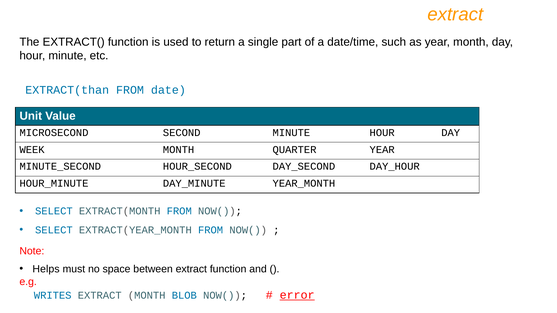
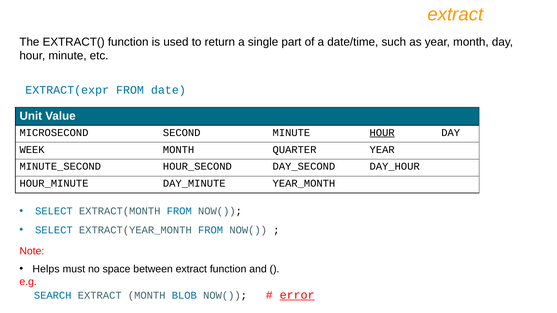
EXTRACT(than: EXTRACT(than -> EXTRACT(expr
HOUR at (382, 133) underline: none -> present
WRITES: WRITES -> SEARCH
